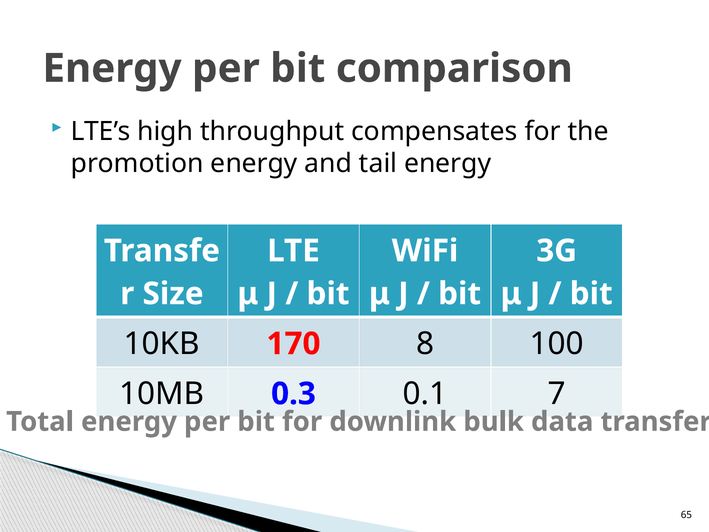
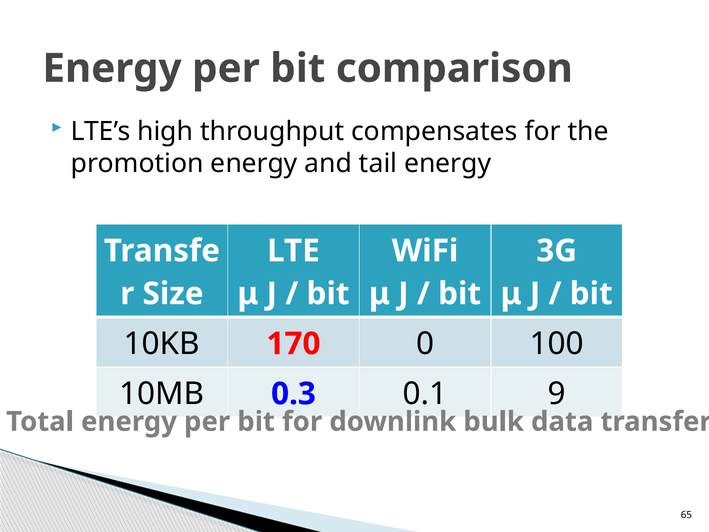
8: 8 -> 0
7: 7 -> 9
